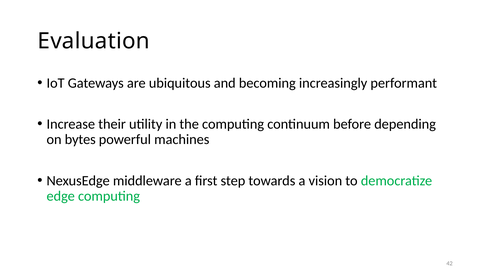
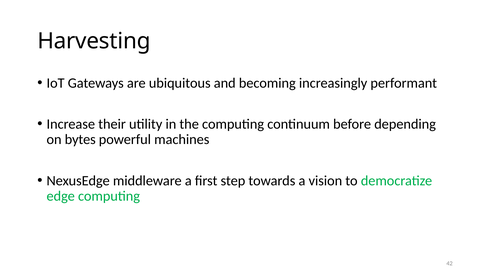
Evaluation: Evaluation -> Harvesting
